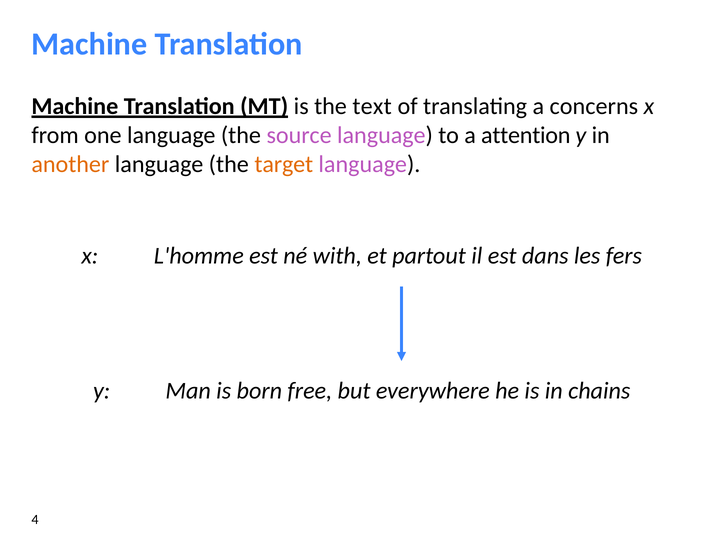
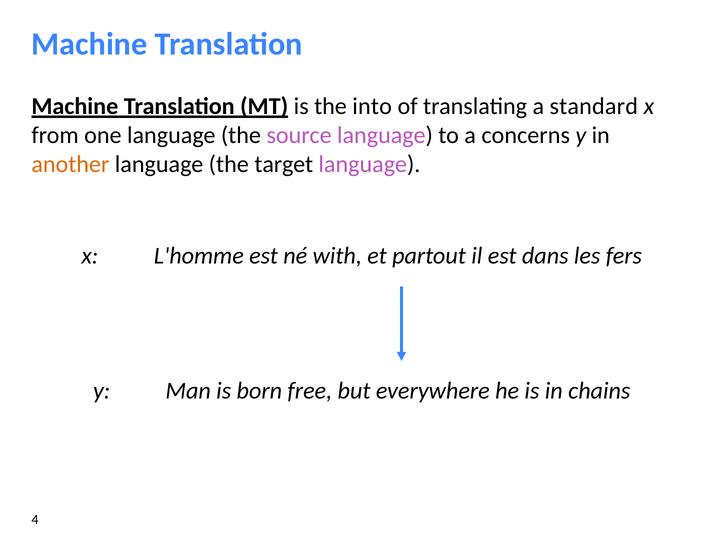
text: text -> into
concerns: concerns -> standard
attention: attention -> concerns
target colour: orange -> black
